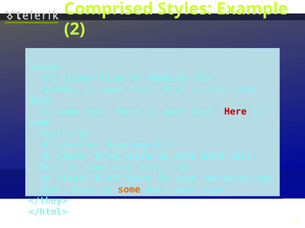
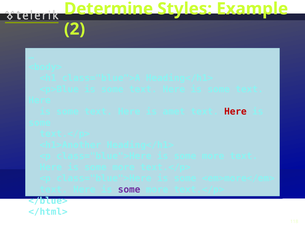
Comprised: Comprised -> Determine
some at (129, 190) colour: orange -> purple
</they>: </they> -> </blue>
